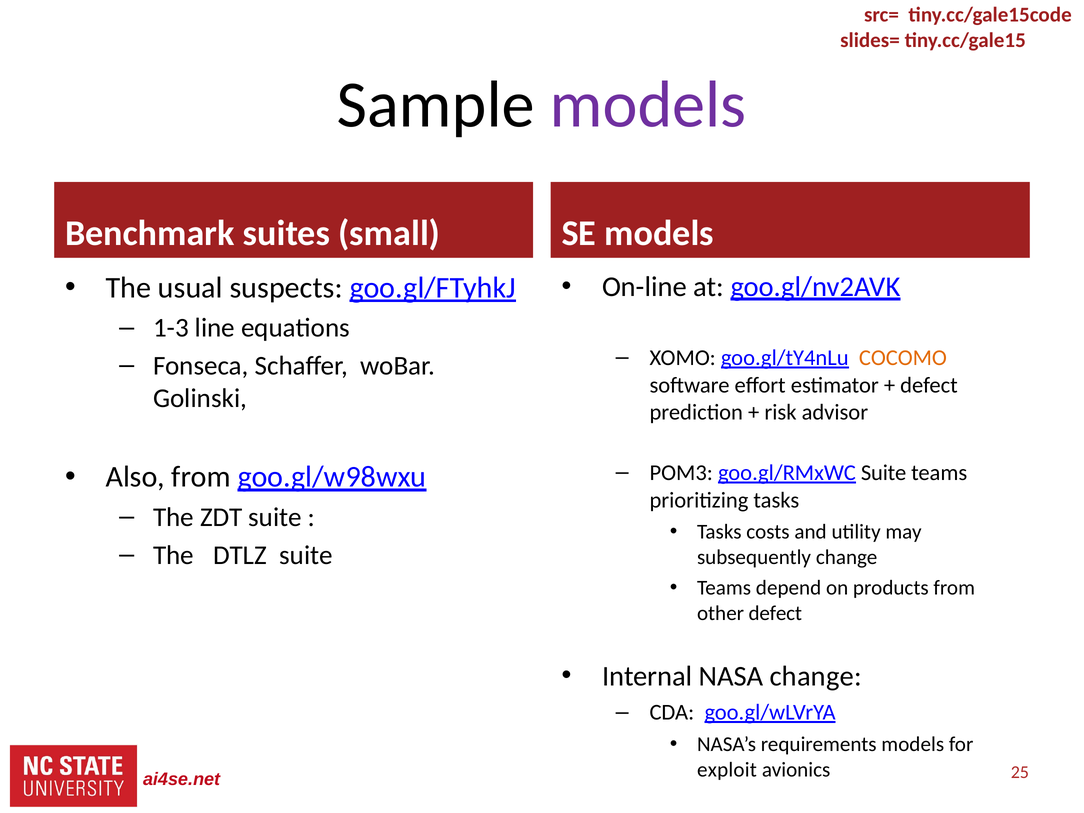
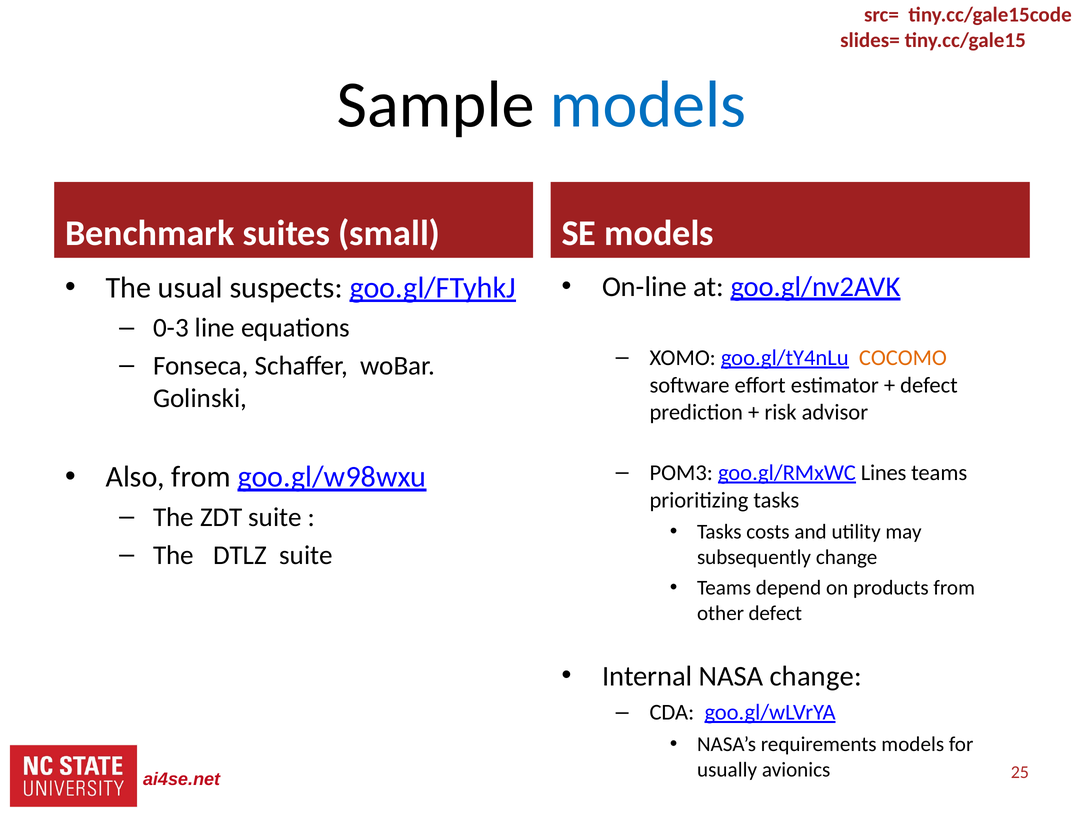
models at (648, 105) colour: purple -> blue
1-3: 1-3 -> 0-3
goo.gl/RMxWC Suite: Suite -> Lines
exploit: exploit -> usually
